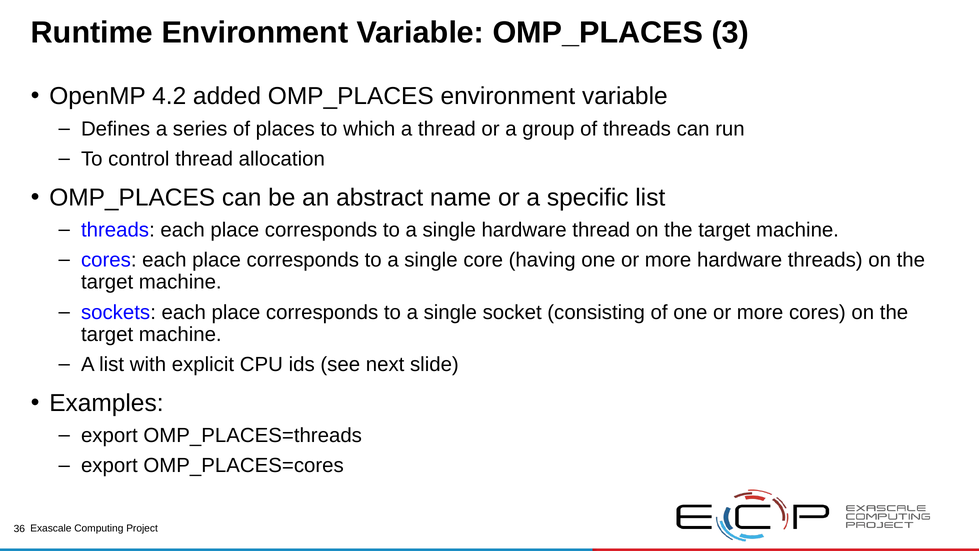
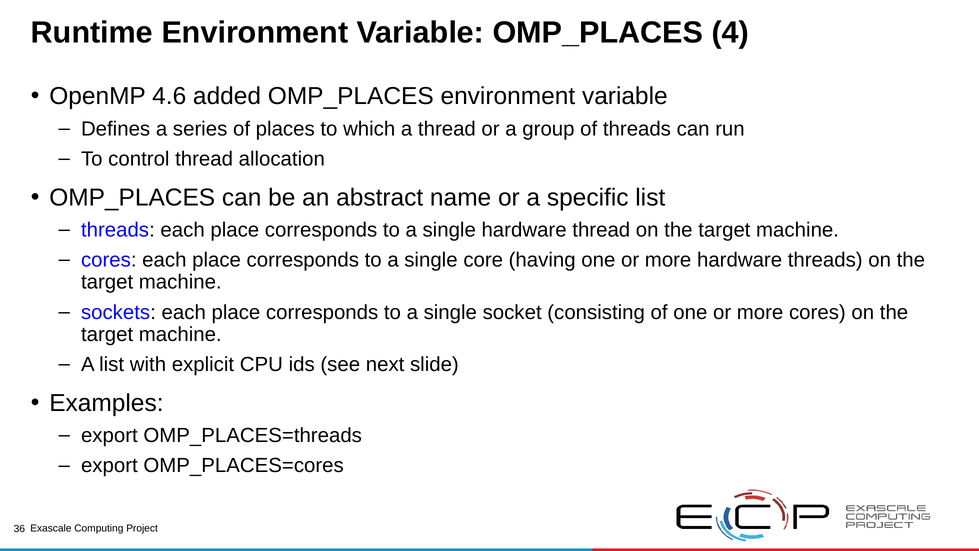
3: 3 -> 4
4.2: 4.2 -> 4.6
